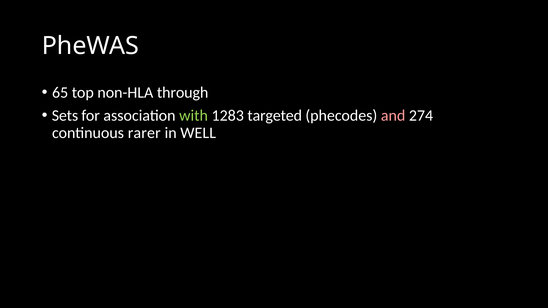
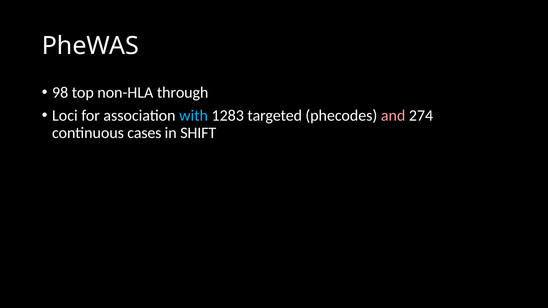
65: 65 -> 98
Sets: Sets -> Loci
with colour: light green -> light blue
rarer: rarer -> cases
WELL: WELL -> SHIFT
